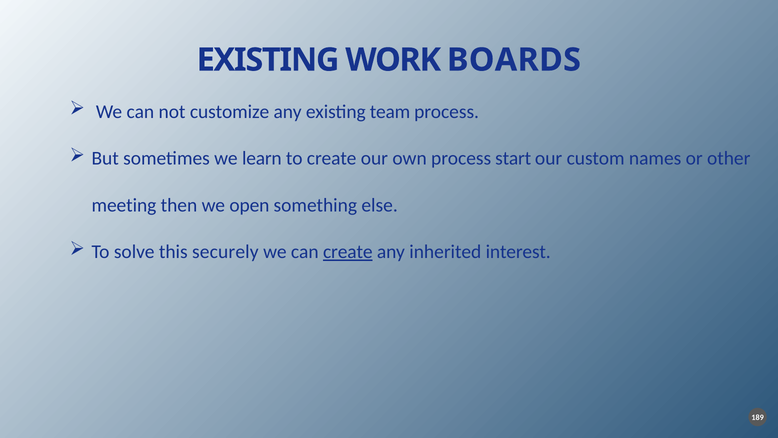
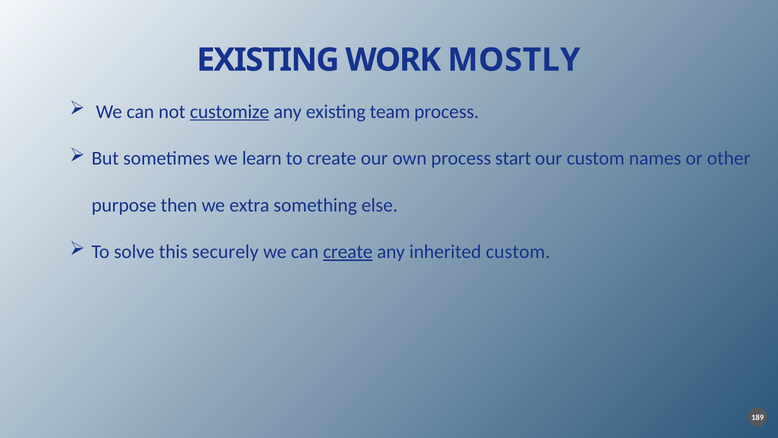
BOARDS: BOARDS -> MOSTLY
customize underline: none -> present
meeting: meeting -> purpose
open: open -> extra
inherited interest: interest -> custom
